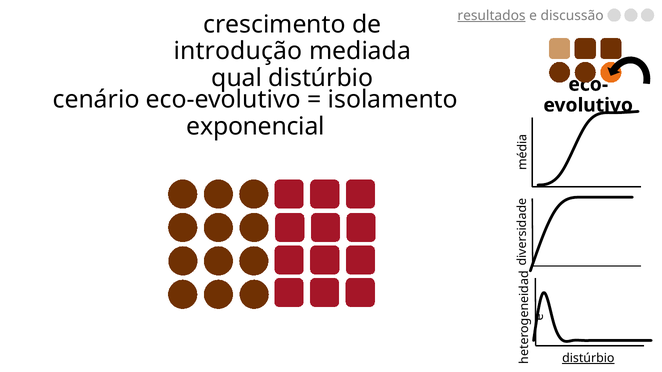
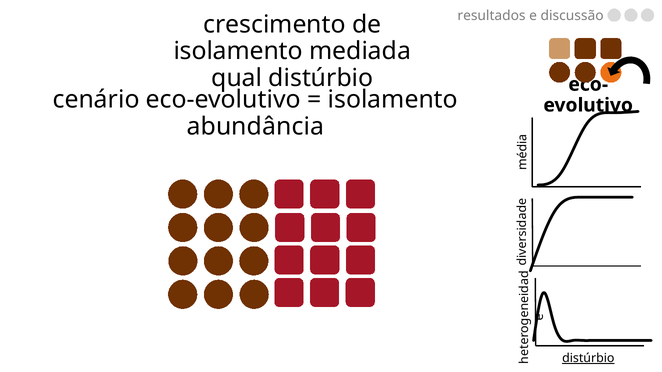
resultados underline: present -> none
introdução at (238, 51): introdução -> isolamento
exponencial: exponencial -> abundância
